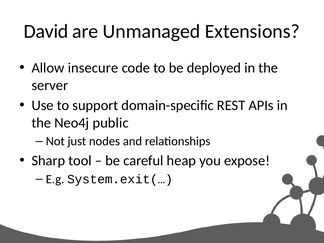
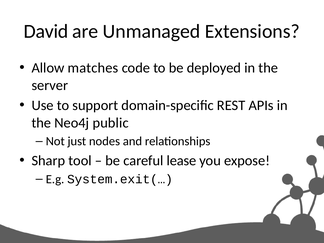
insecure: insecure -> matches
heap: heap -> lease
